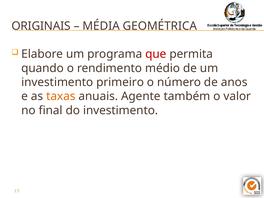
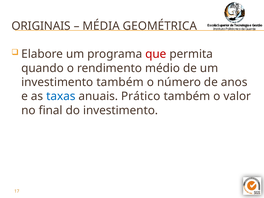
investimento primeiro: primeiro -> também
taxas colour: orange -> blue
Agente: Agente -> Prático
